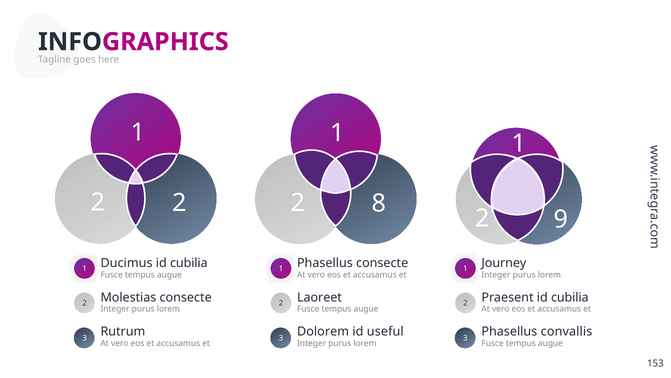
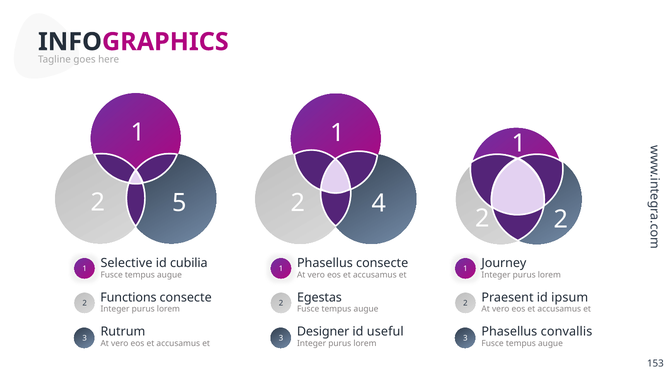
2 2: 2 -> 5
8: 8 -> 4
2 9: 9 -> 2
Ducimus: Ducimus -> Selective
Molestias: Molestias -> Functions
Laoreet: Laoreet -> Egestas
Praesent id cubilia: cubilia -> ipsum
Dolorem: Dolorem -> Designer
